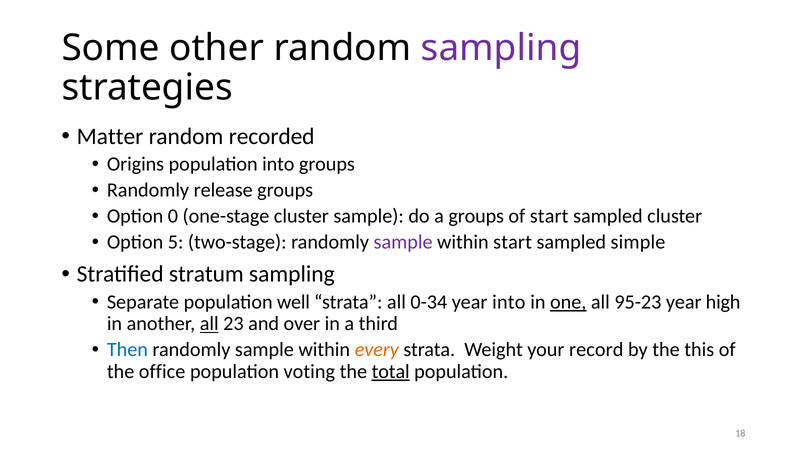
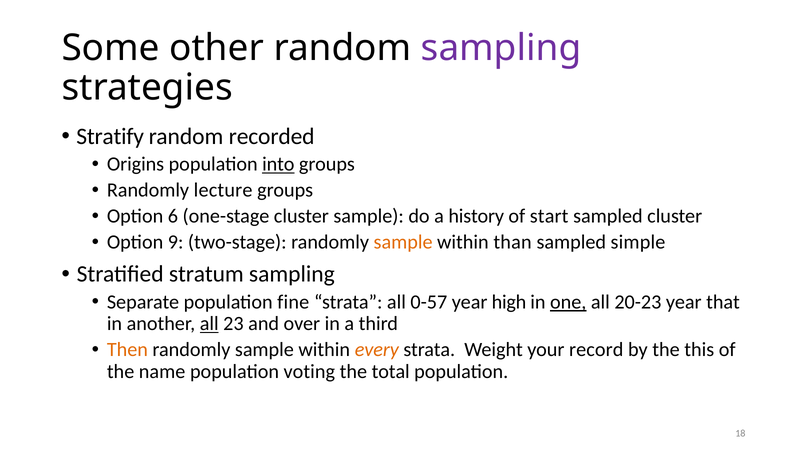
Matter: Matter -> Stratify
into at (278, 164) underline: none -> present
release: release -> lecture
0: 0 -> 6
a groups: groups -> history
5: 5 -> 9
sample at (403, 242) colour: purple -> orange
within start: start -> than
well: well -> fine
0-34: 0-34 -> 0-57
year into: into -> high
95-23: 95-23 -> 20-23
high: high -> that
Then colour: blue -> orange
office: office -> name
total underline: present -> none
